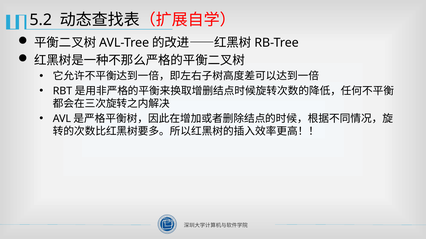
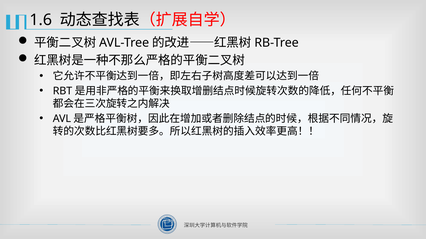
5.2: 5.2 -> 1.6
